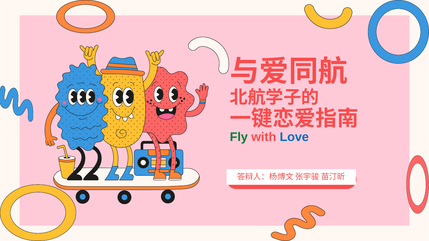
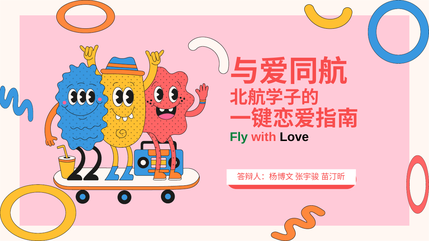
Love colour: blue -> black
